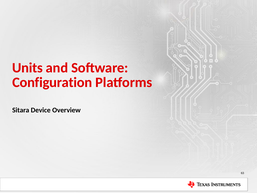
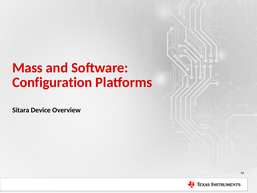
Units: Units -> Mass
